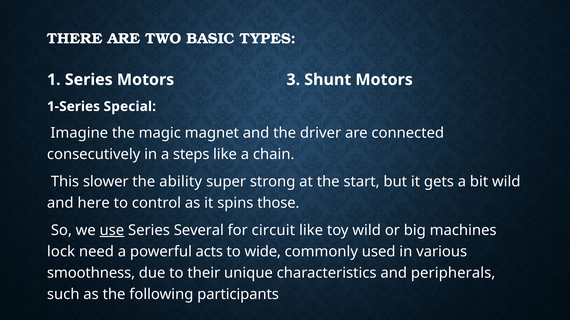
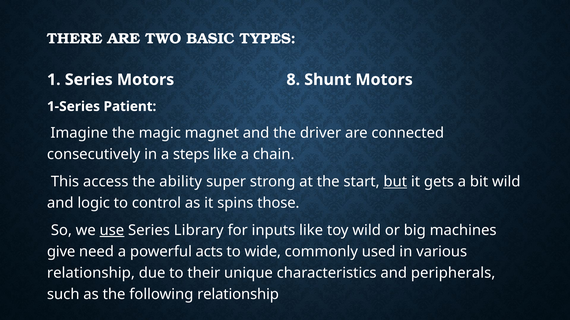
3: 3 -> 8
Special: Special -> Patient
slower: slower -> access
but underline: none -> present
here: here -> logic
Several: Several -> Library
circuit: circuit -> inputs
lock: lock -> give
smoothness at (91, 273): smoothness -> relationship
following participants: participants -> relationship
